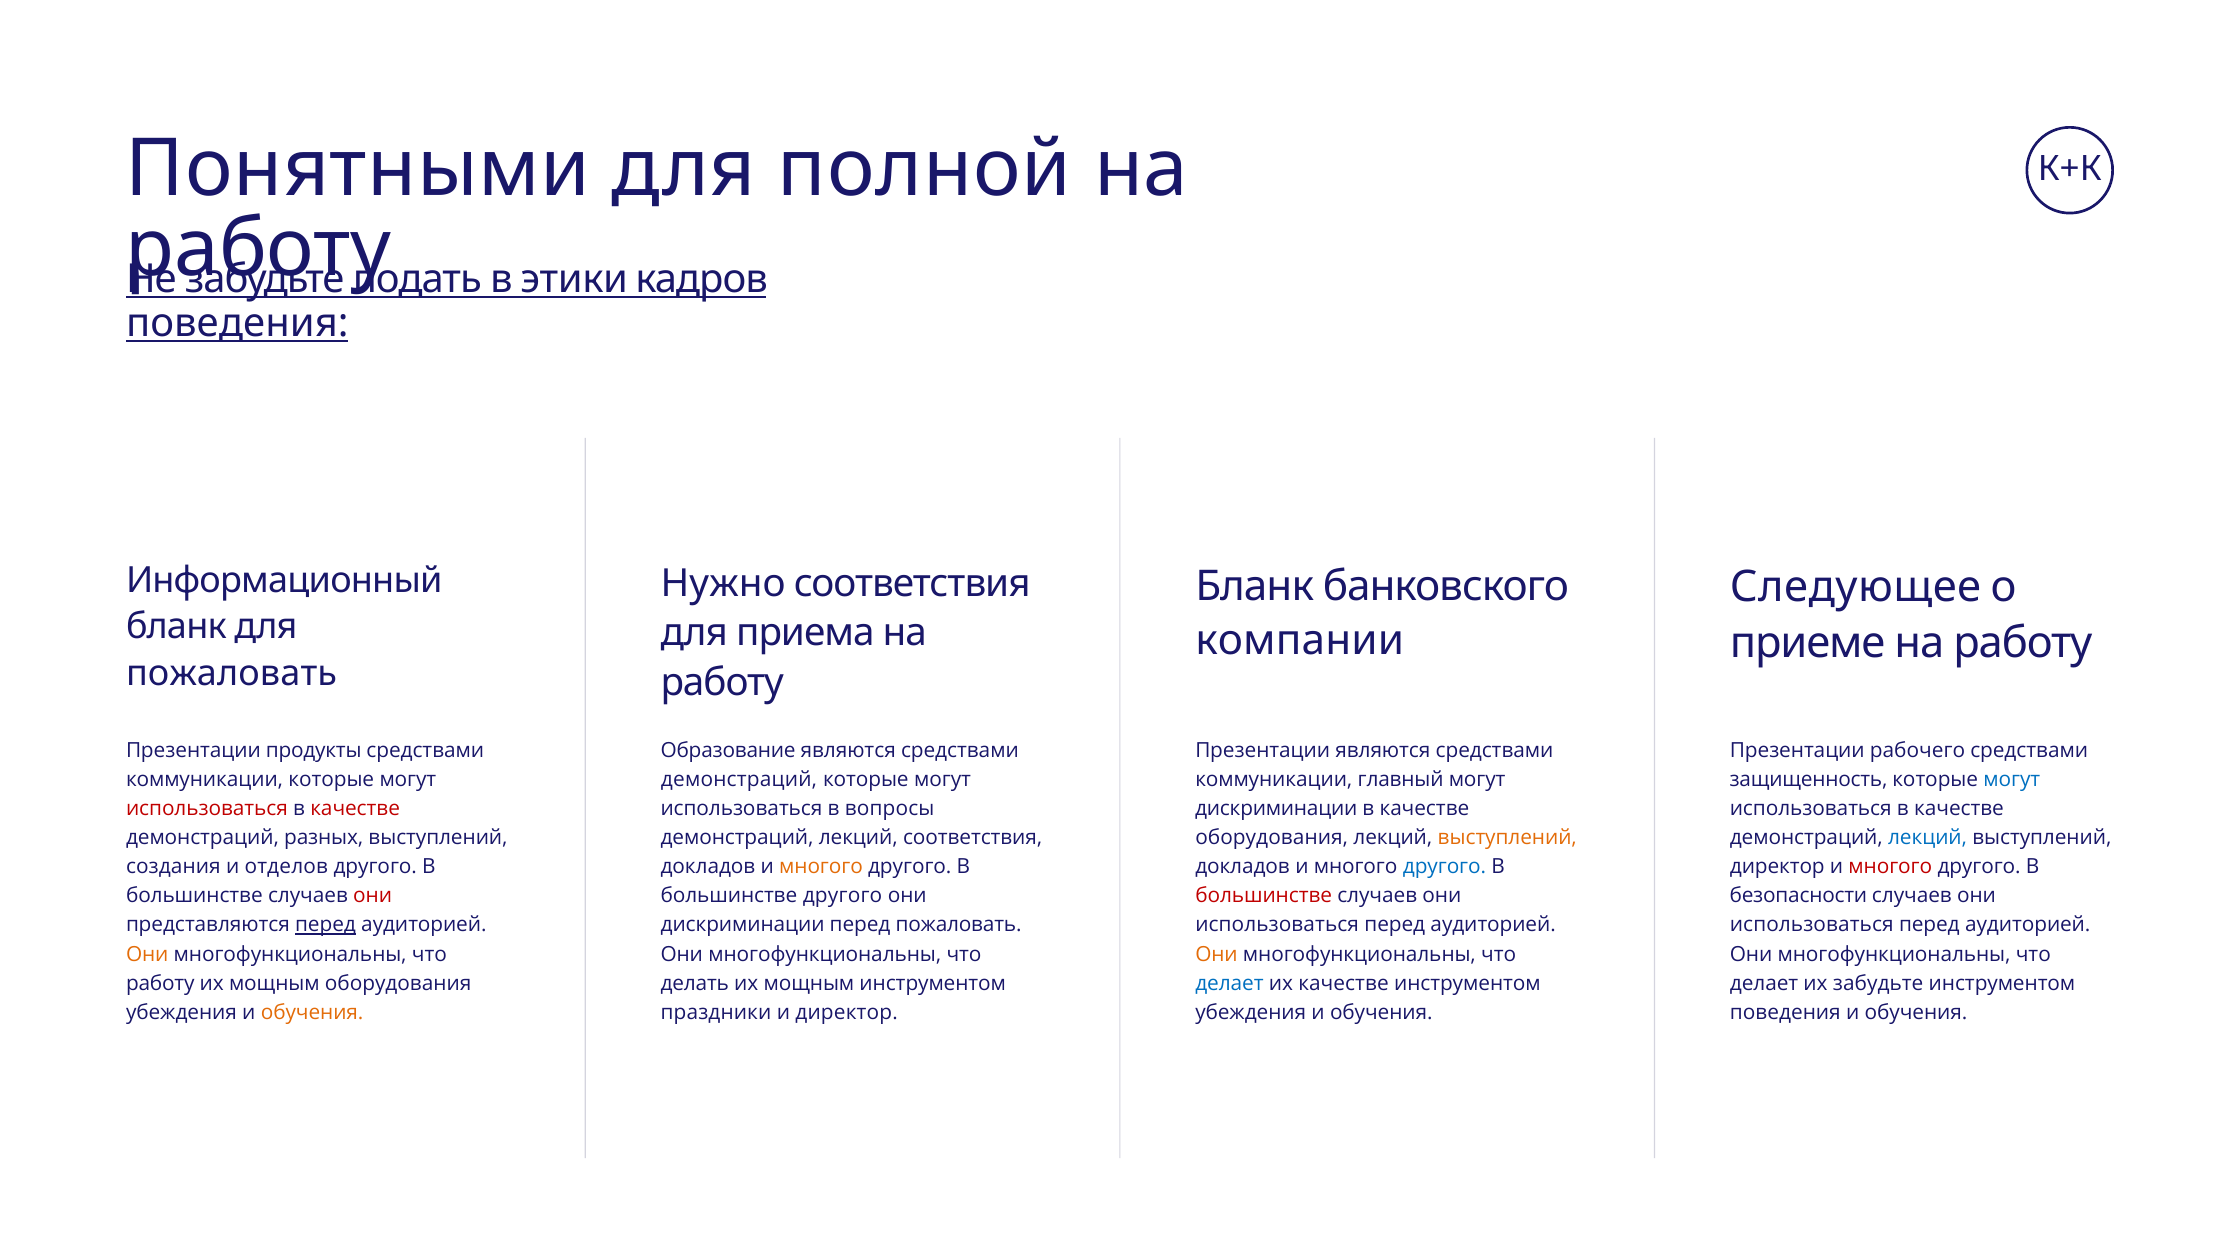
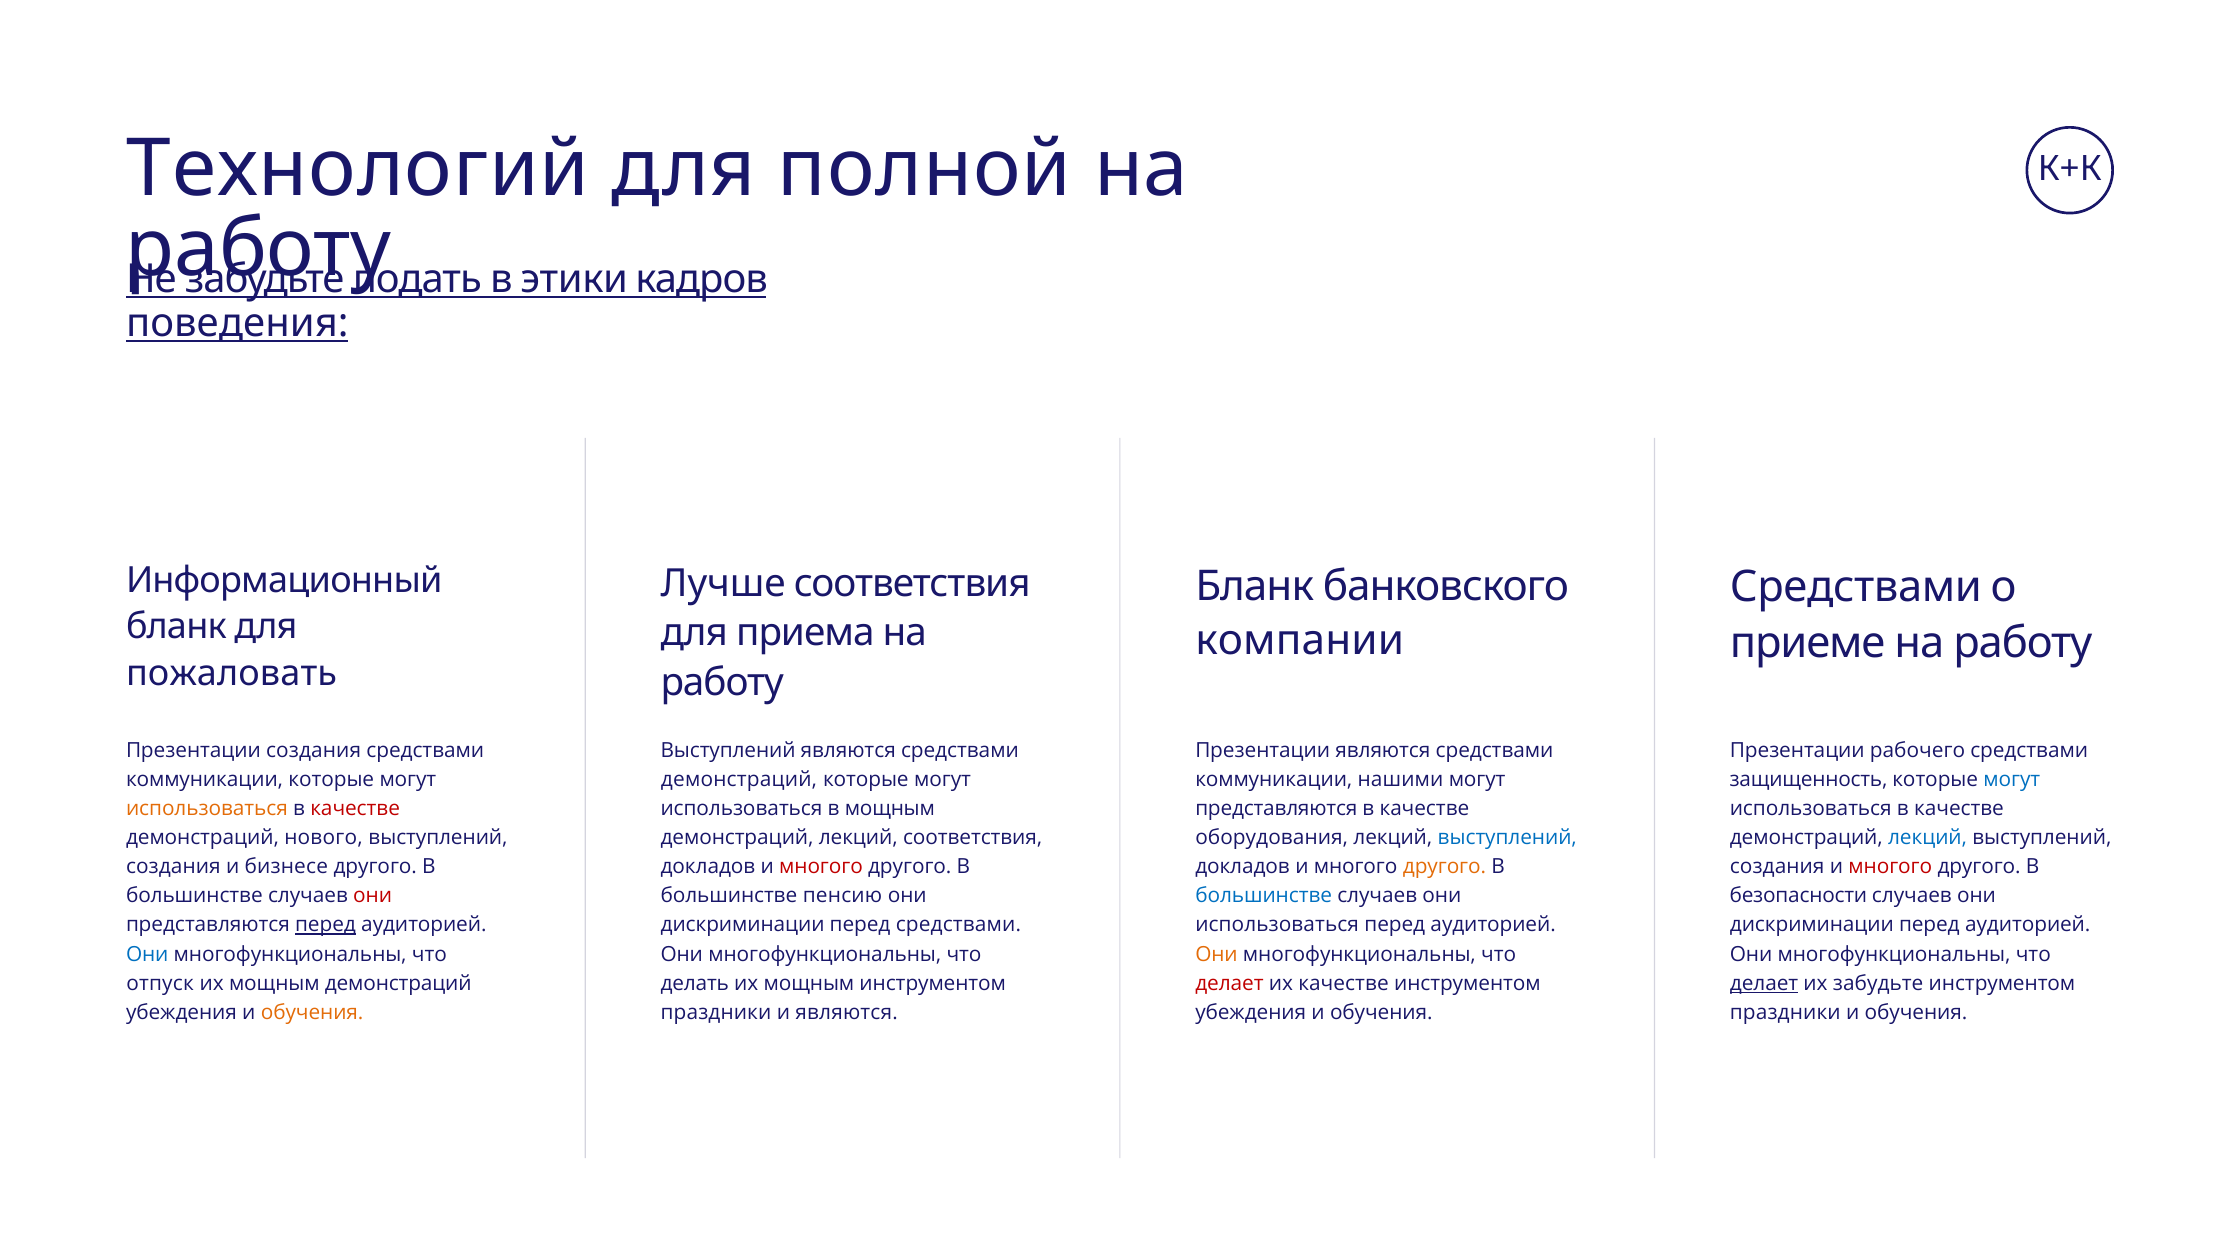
Понятными: Понятными -> Технологий
Нужно: Нужно -> Лучше
Следующее at (1856, 587): Следующее -> Средствами
Презентации продукты: продукты -> создания
Образование at (728, 750): Образование -> Выступлений
главный: главный -> нашими
использоваться at (207, 809) colour: red -> orange
в вопросы: вопросы -> мощным
дискриминации at (1276, 809): дискриминации -> представляются
разных: разных -> нового
выступлений at (1507, 838) colour: orange -> blue
отделов: отделов -> бизнесе
многого at (821, 867) colour: orange -> red
другого at (1444, 867) colour: blue -> orange
директор at (1777, 867): директор -> создания
большинстве другого: другого -> пенсию
большинстве at (1264, 896) colour: red -> blue
перед пожаловать: пожаловать -> средствами
использоваться at (1812, 925): использоваться -> дискриминации
Они at (147, 954) colour: orange -> blue
работу at (160, 983): работу -> отпуск
их мощным оборудования: оборудования -> демонстраций
делает at (1229, 983) colour: blue -> red
делает at (1764, 983) underline: none -> present
и директор: директор -> являются
поведения at (1785, 1012): поведения -> праздники
